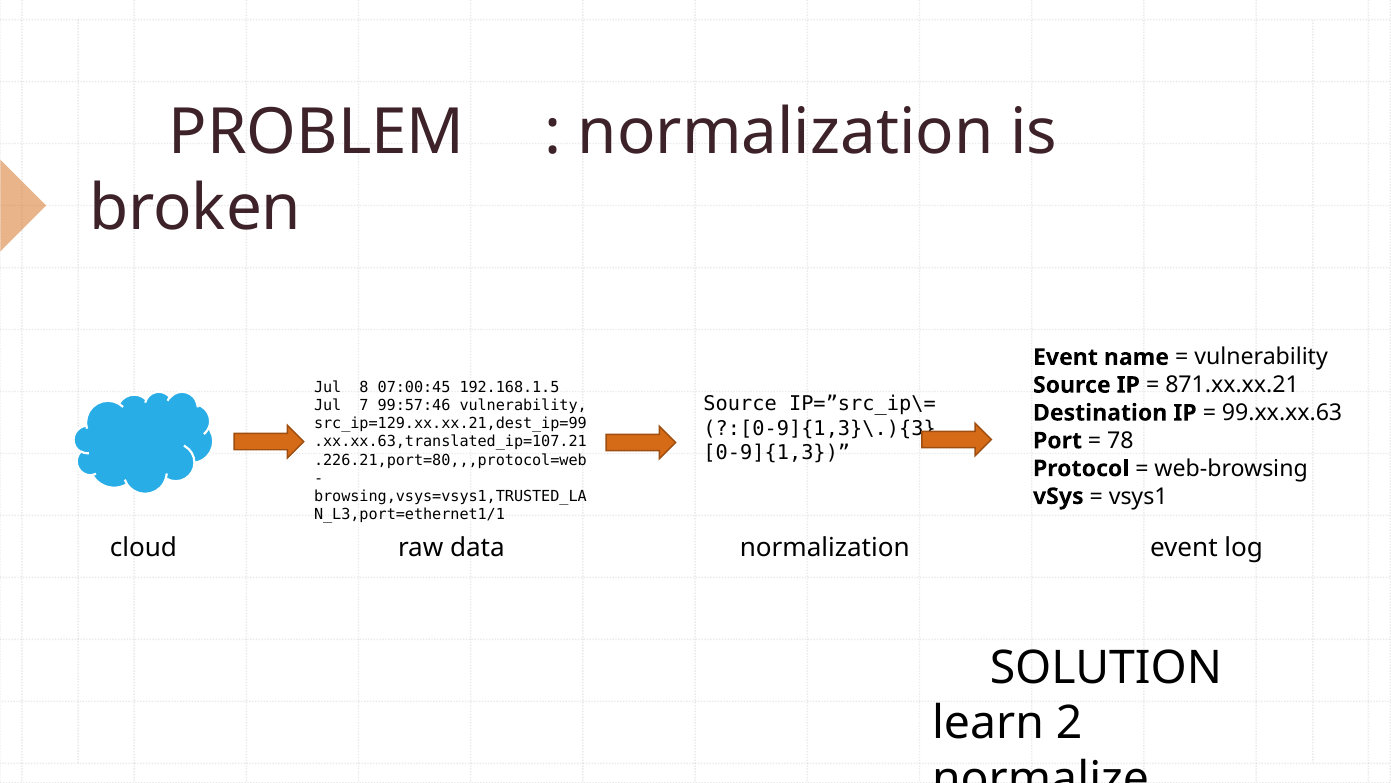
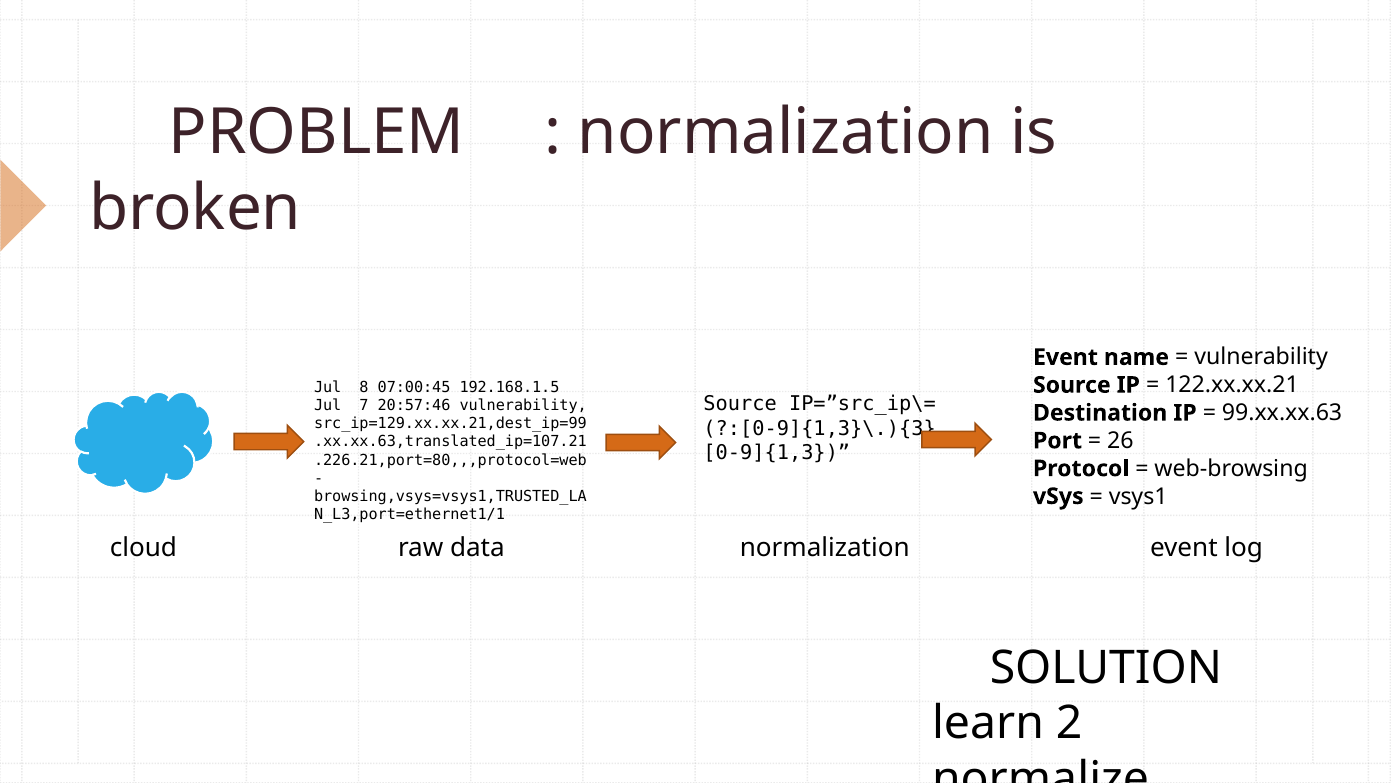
871.xx.xx.21: 871.xx.xx.21 -> 122.xx.xx.21
99:57:46: 99:57:46 -> 20:57:46
78: 78 -> 26
